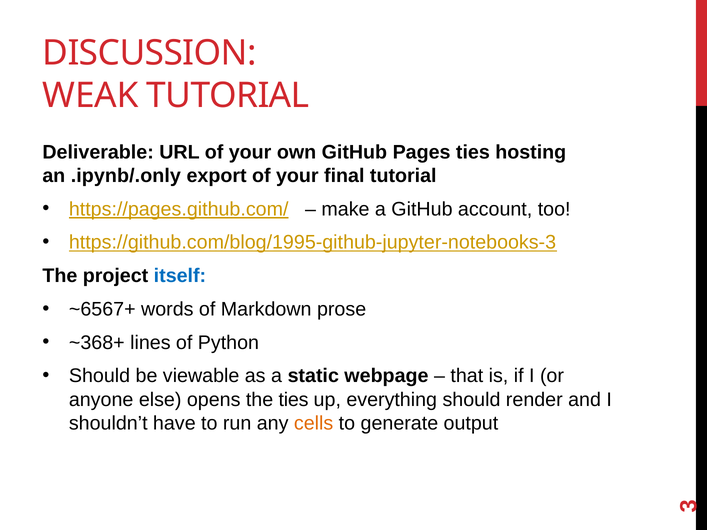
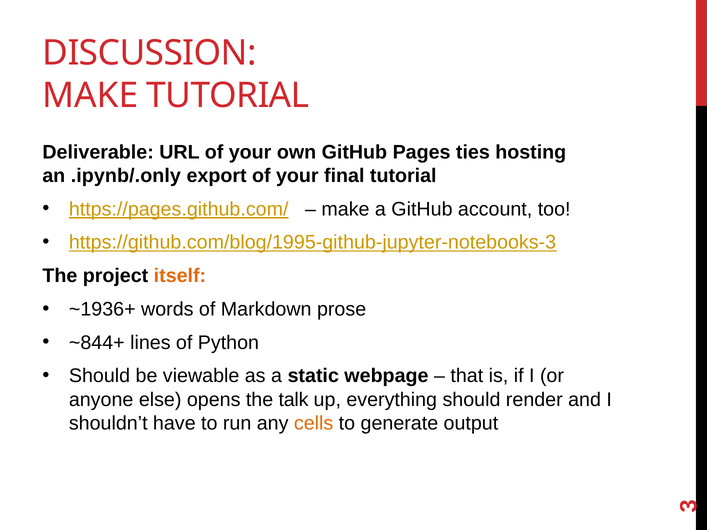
WEAK at (91, 96): WEAK -> MAKE
itself colour: blue -> orange
~6567+: ~6567+ -> ~1936+
~368+: ~368+ -> ~844+
the ties: ties -> talk
